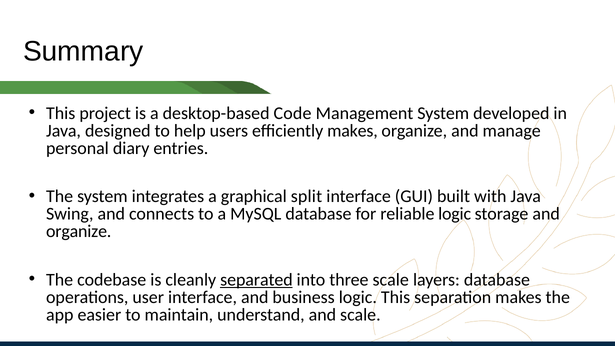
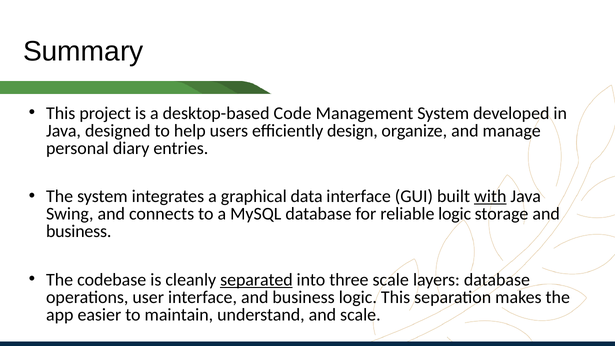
efficiently makes: makes -> design
split: split -> data
with underline: none -> present
organize at (79, 231): organize -> business
